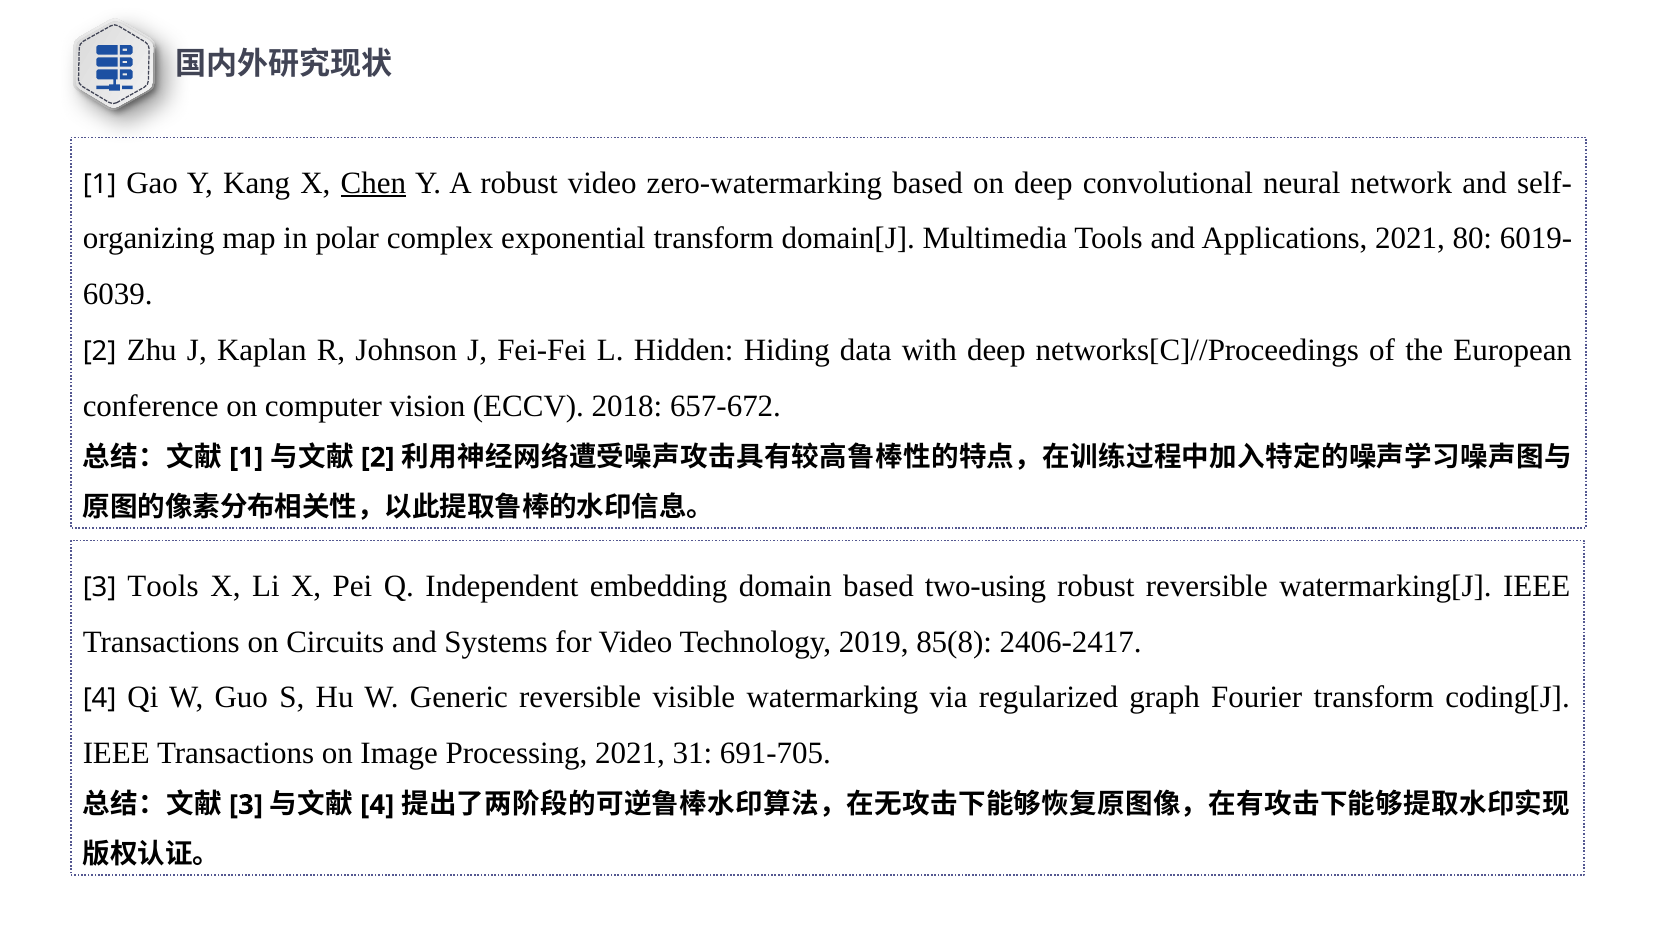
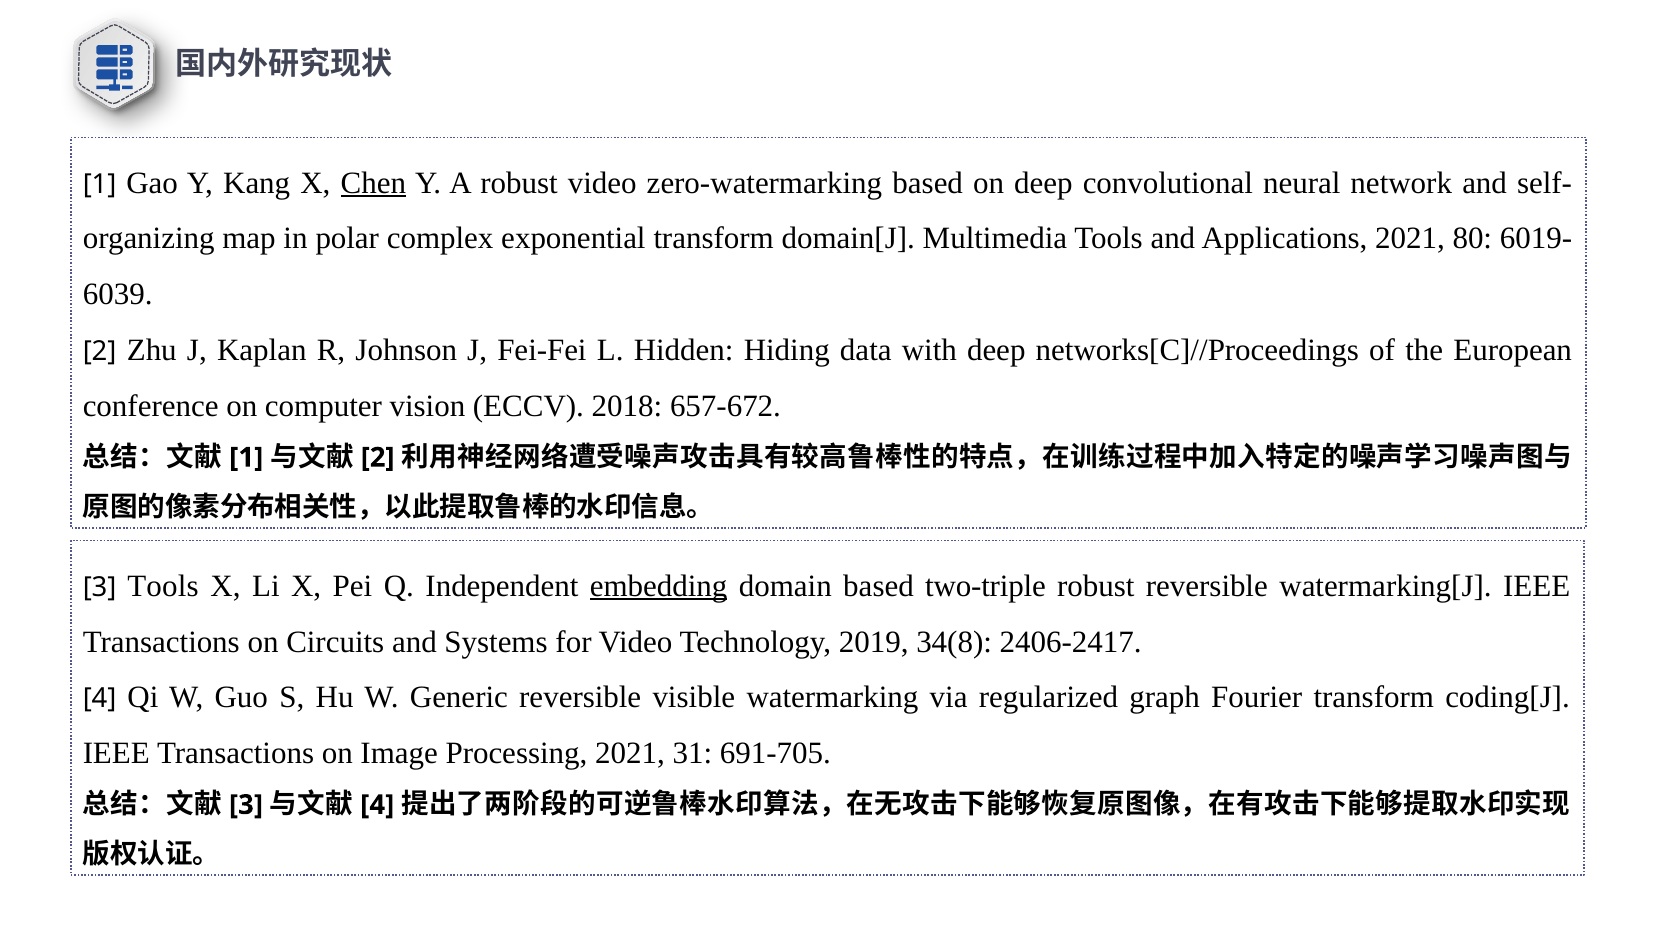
embedding underline: none -> present
two-using: two-using -> two-triple
85(8: 85(8 -> 34(8
